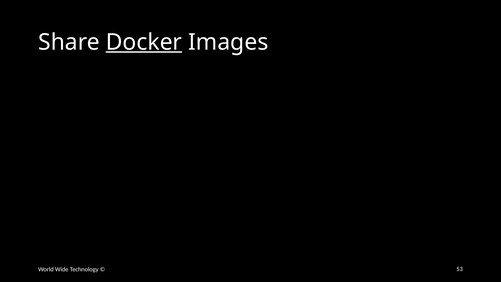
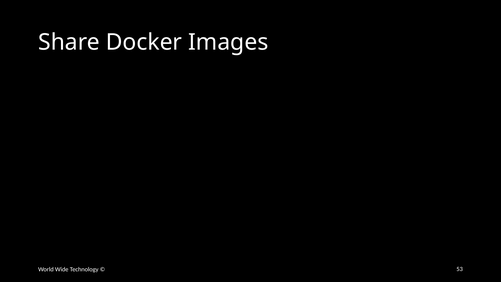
Docker underline: present -> none
